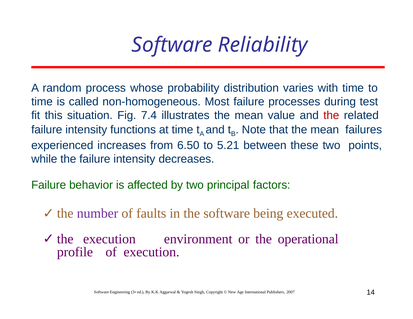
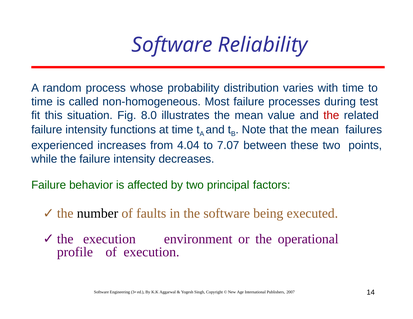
7.4: 7.4 -> 8.0
6.50: 6.50 -> 4.04
5.21: 5.21 -> 7.07
number colour: purple -> black
